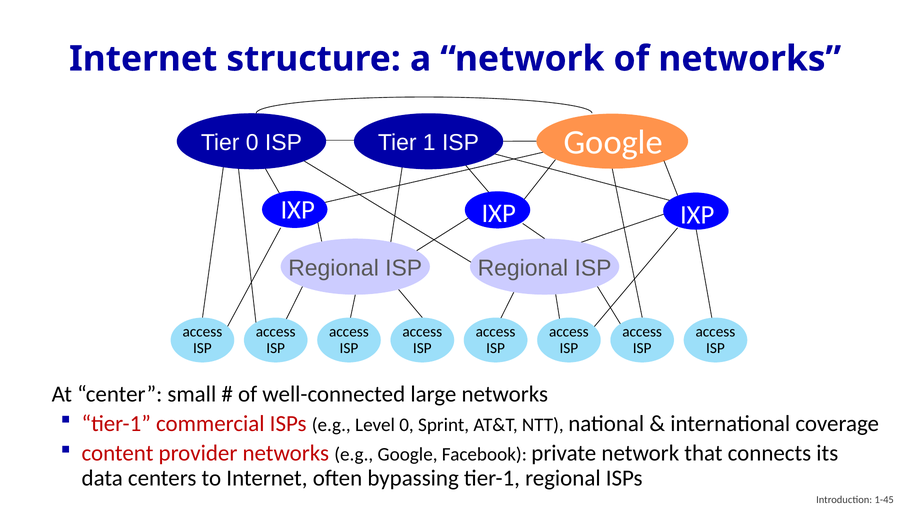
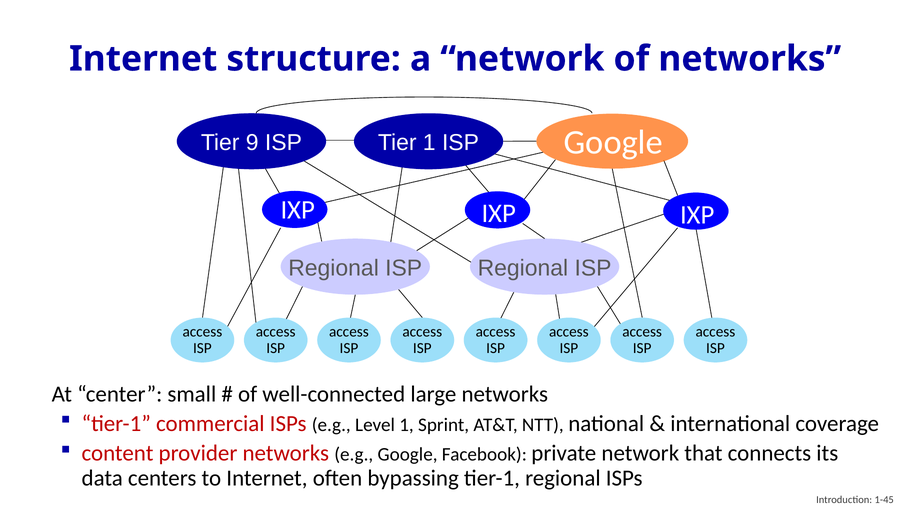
Tier 0: 0 -> 9
Level 0: 0 -> 1
